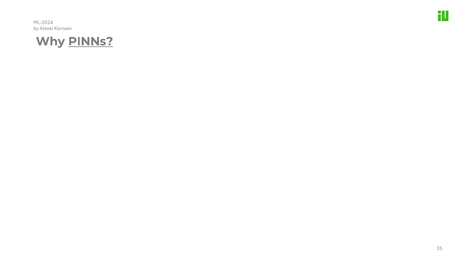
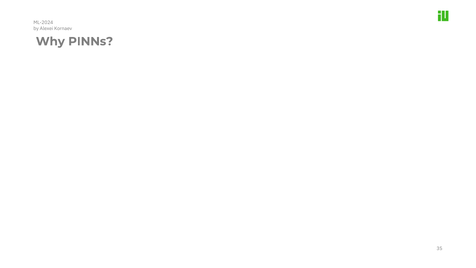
PINNs underline: present -> none
